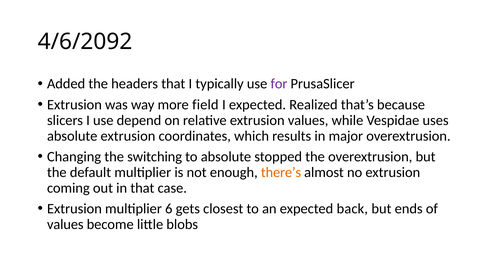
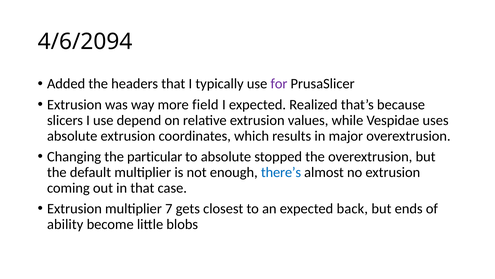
4/6/2092: 4/6/2092 -> 4/6/2094
switching: switching -> particular
there’s colour: orange -> blue
6: 6 -> 7
values at (65, 224): values -> ability
